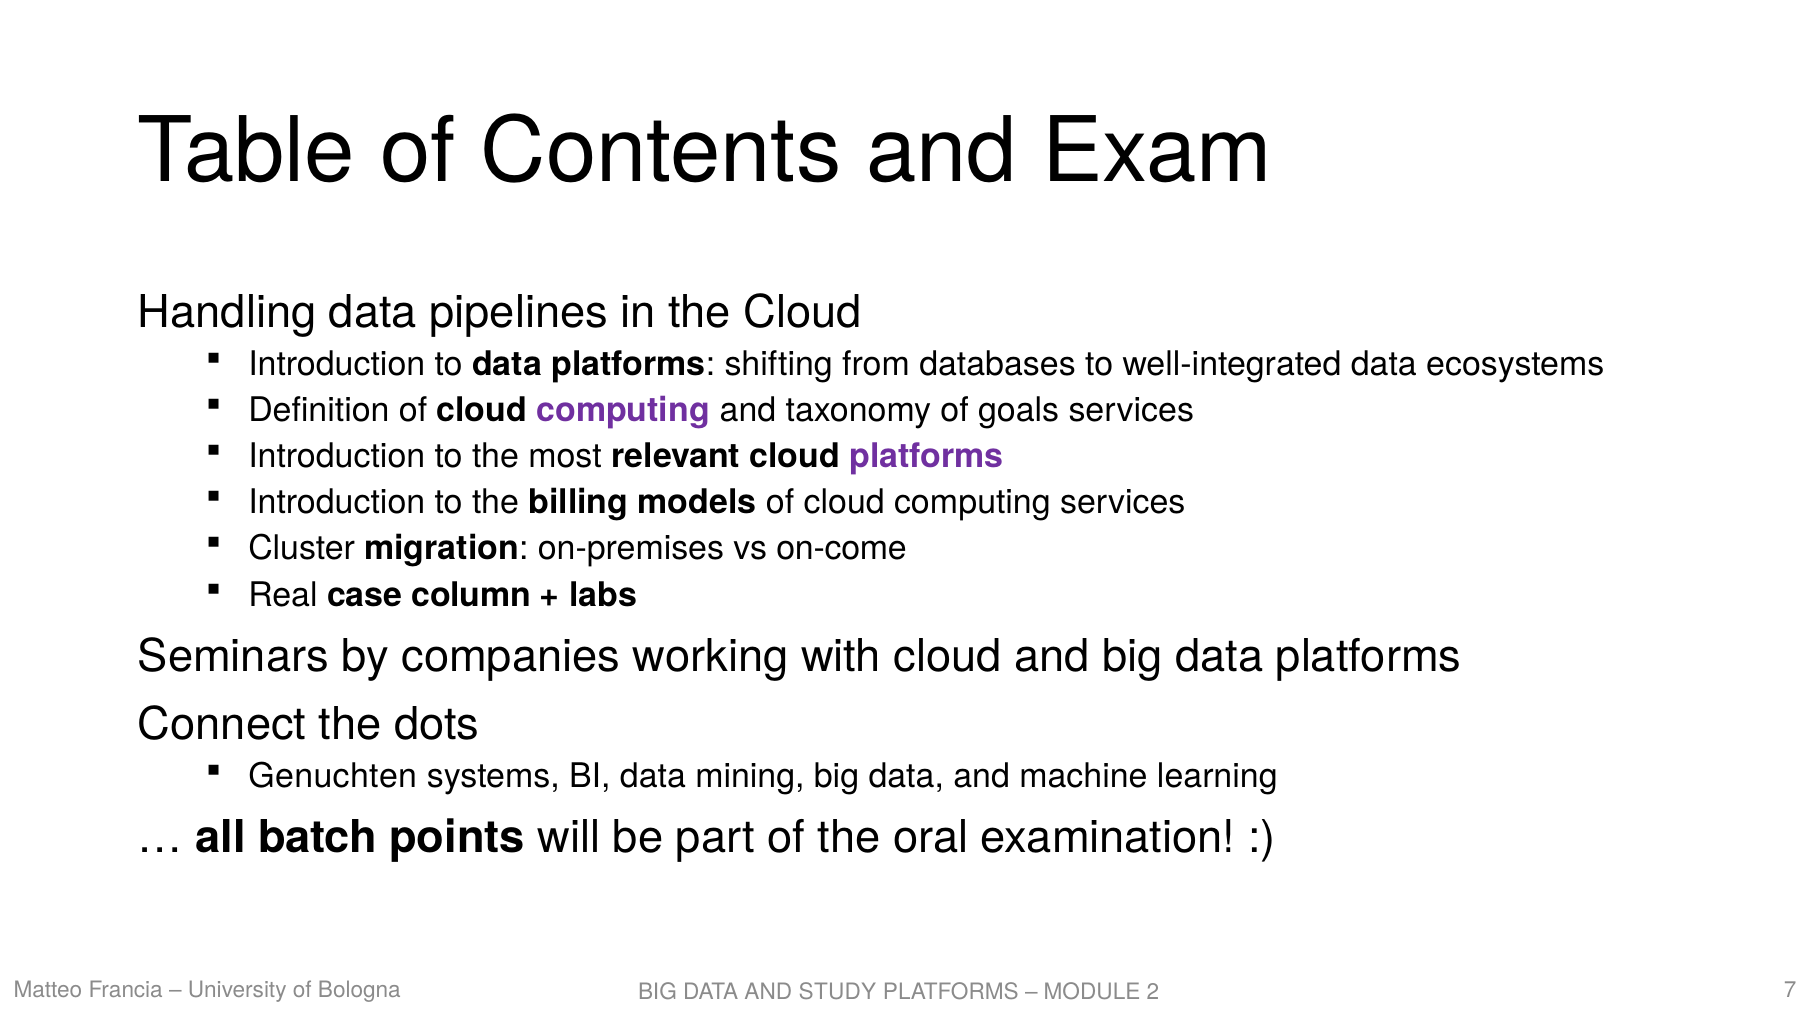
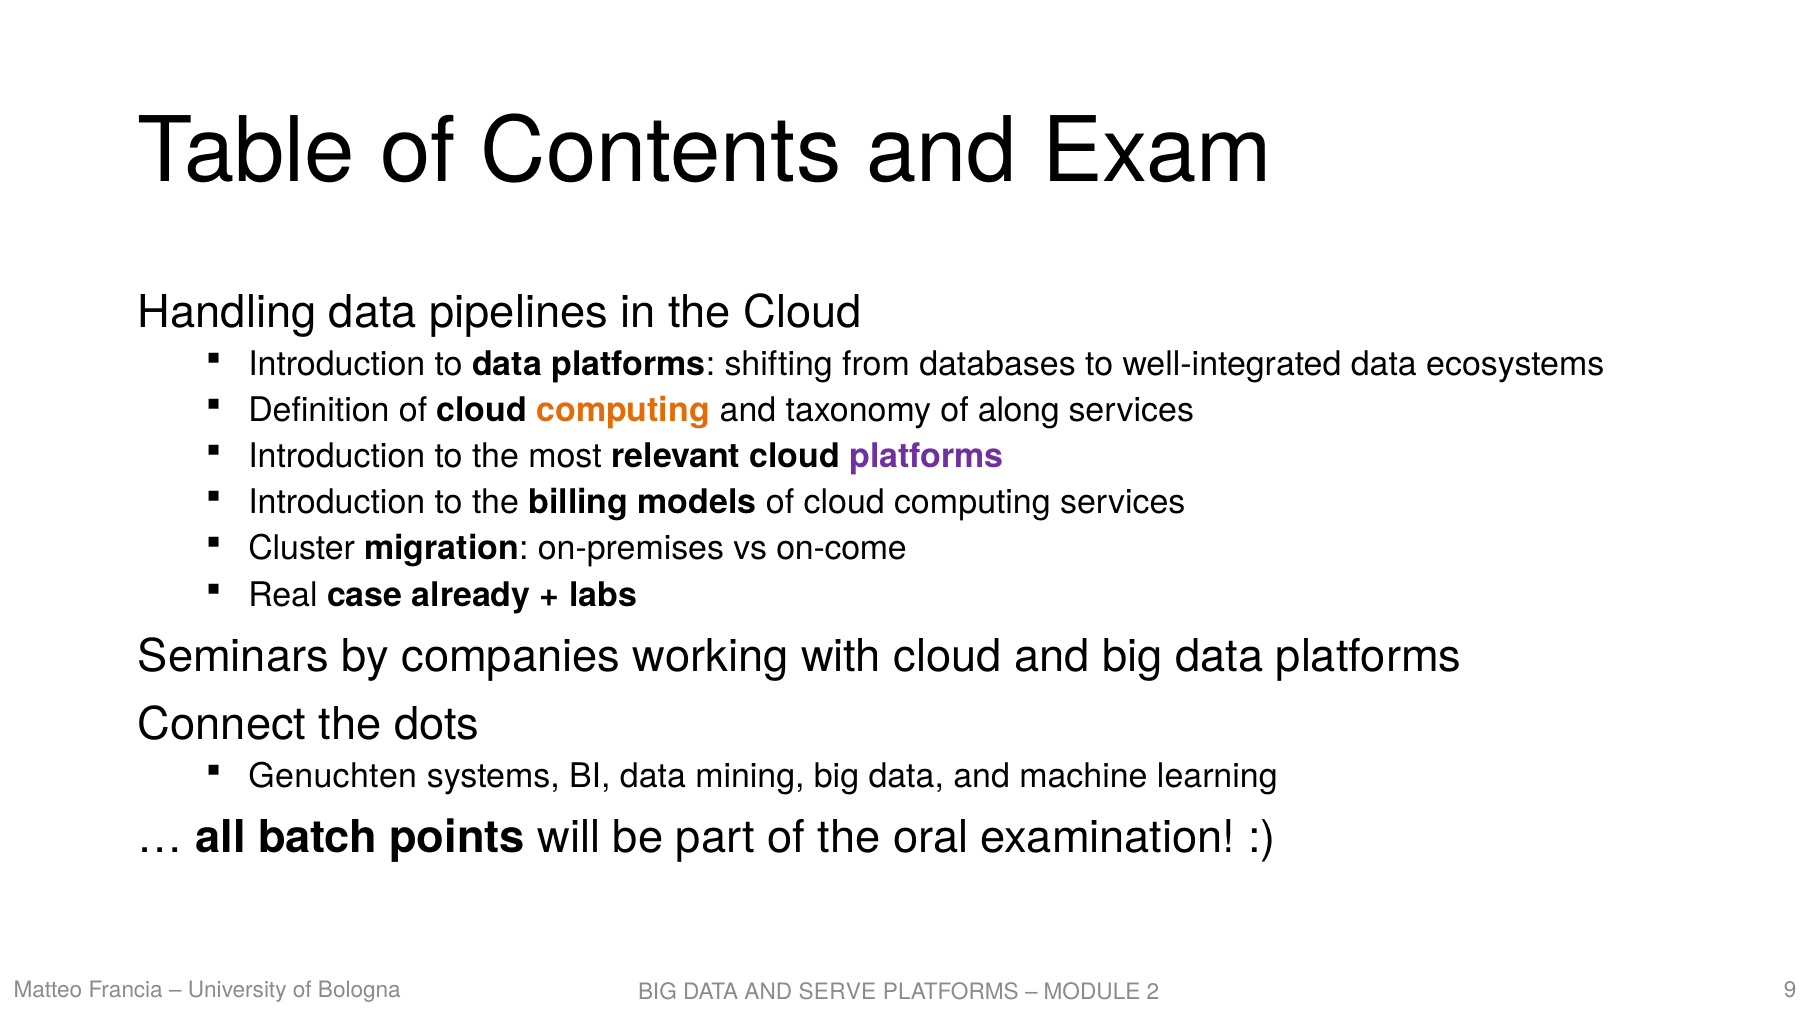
computing at (623, 411) colour: purple -> orange
goals: goals -> along
column: column -> already
7: 7 -> 9
STUDY: STUDY -> SERVE
